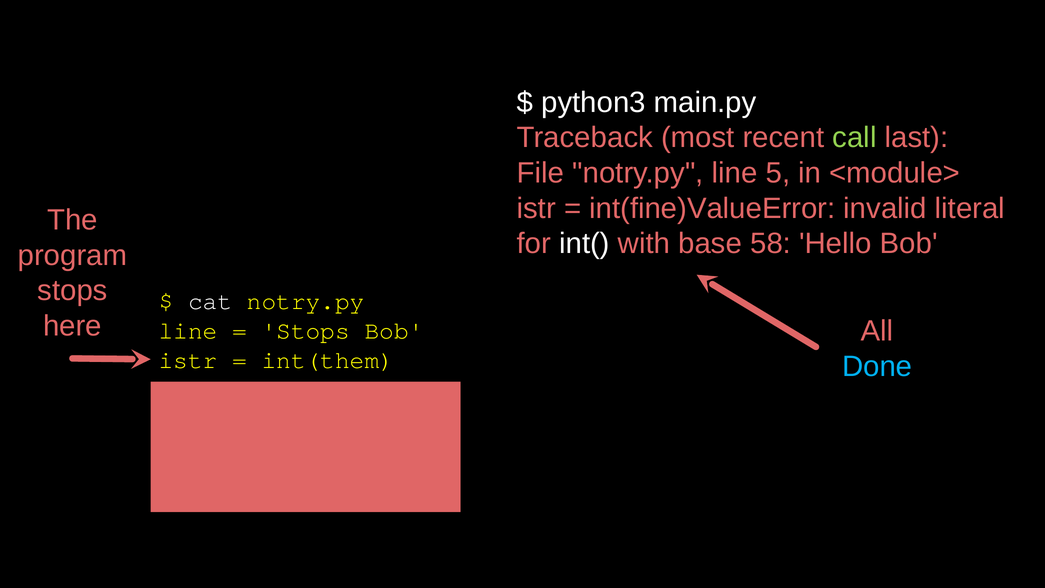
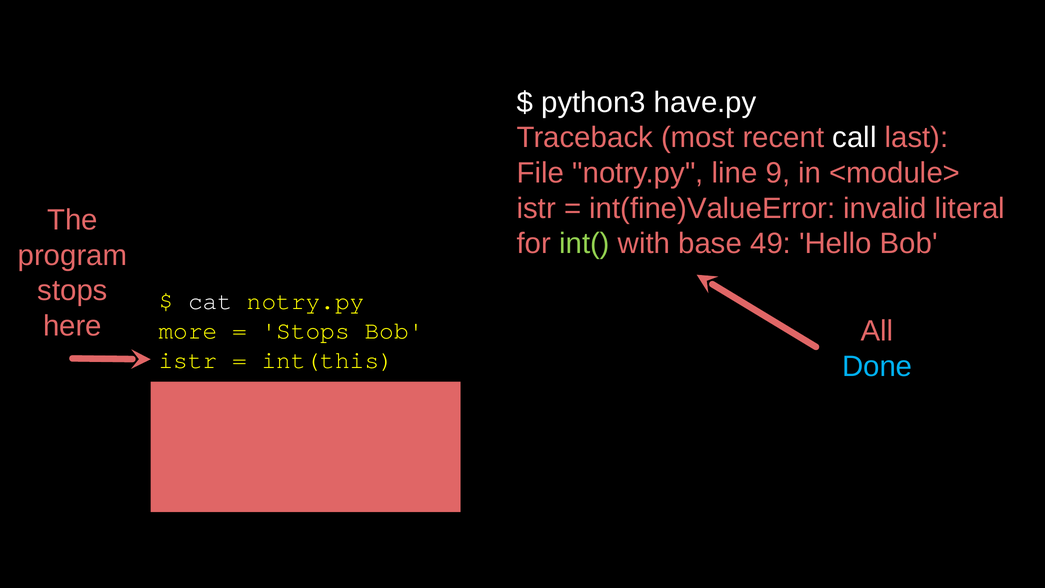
main.py: main.py -> have.py
call colour: light green -> white
5: 5 -> 9
int( colour: white -> light green
58: 58 -> 49
line at (188, 330): line -> more
int(them: int(them -> int(this
